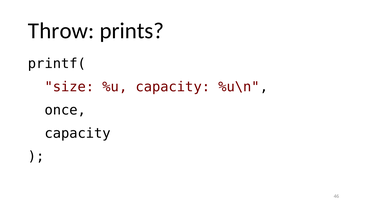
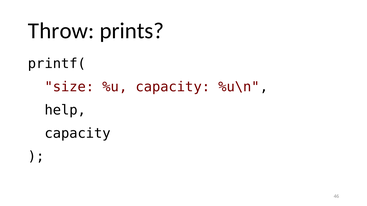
once: once -> help
